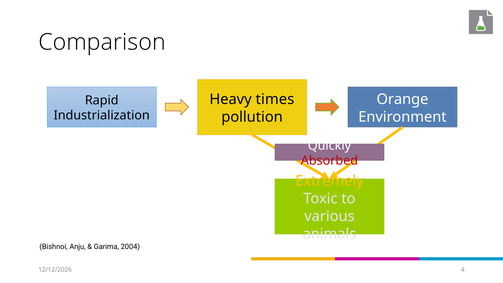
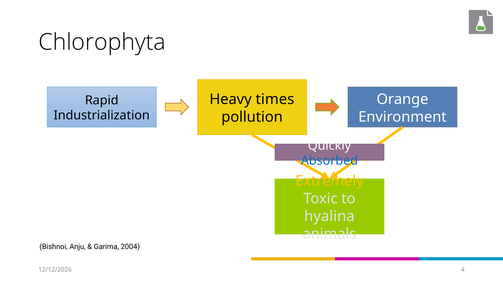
Comparison: Comparison -> Chlorophyta
Absorbed colour: red -> blue
various: various -> hyalina
